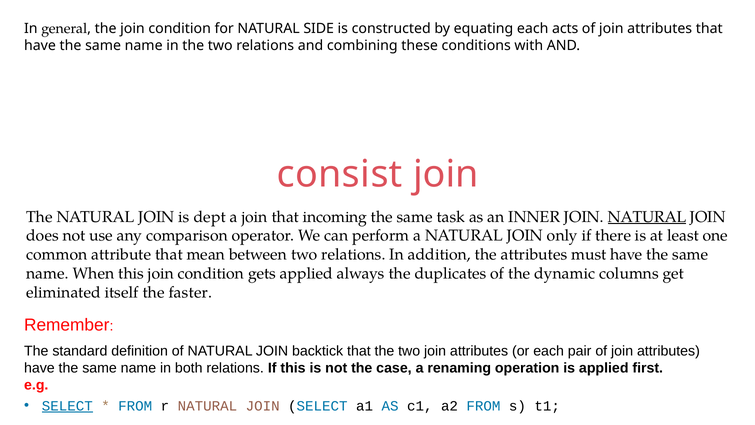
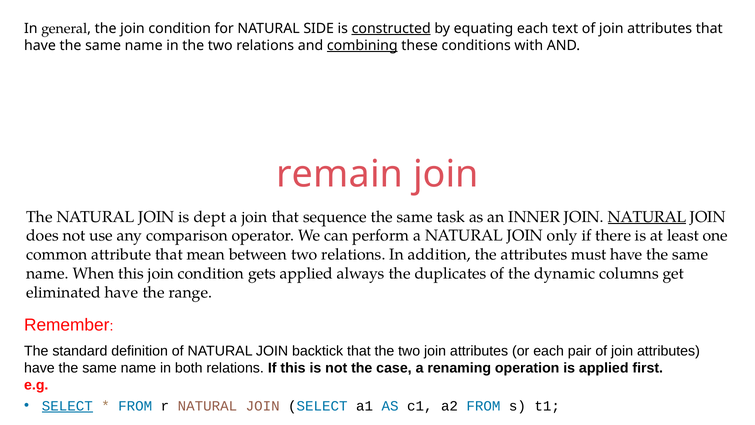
constructed underline: none -> present
acts: acts -> text
combining underline: none -> present
consist: consist -> remain
incoming: incoming -> sequence
eliminated itself: itself -> have
faster: faster -> range
